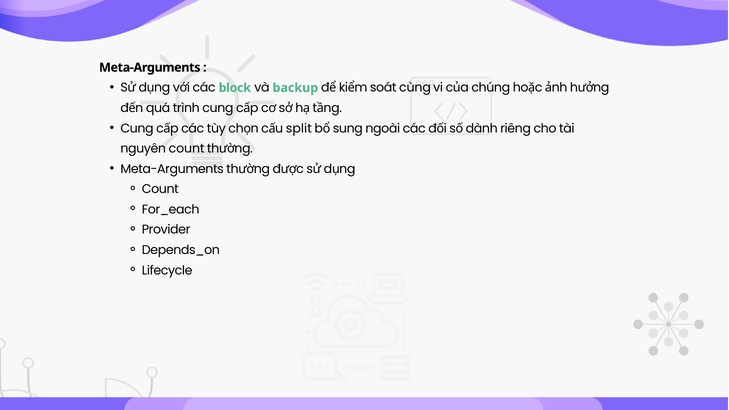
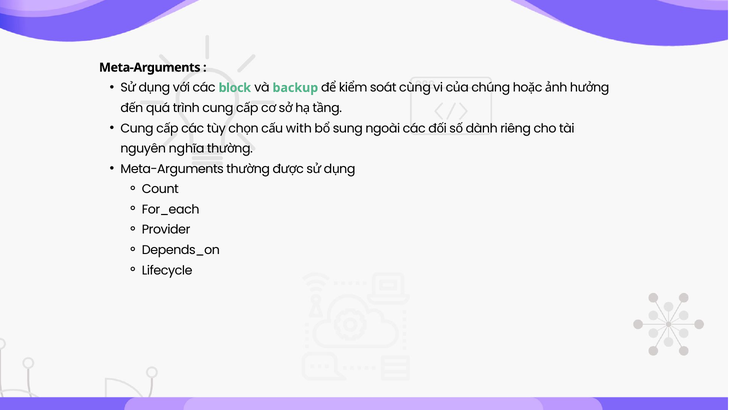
split: split -> with
nguyên count: count -> nghĩa
